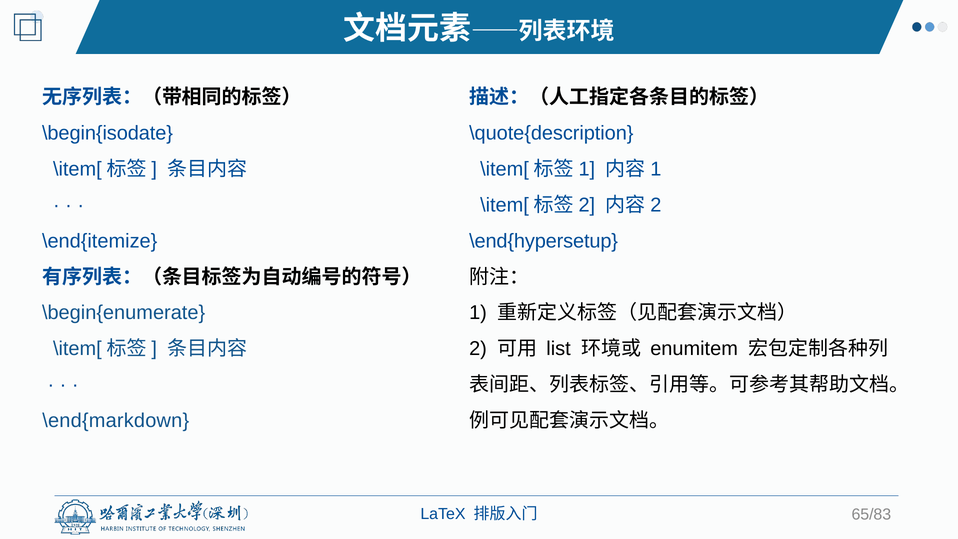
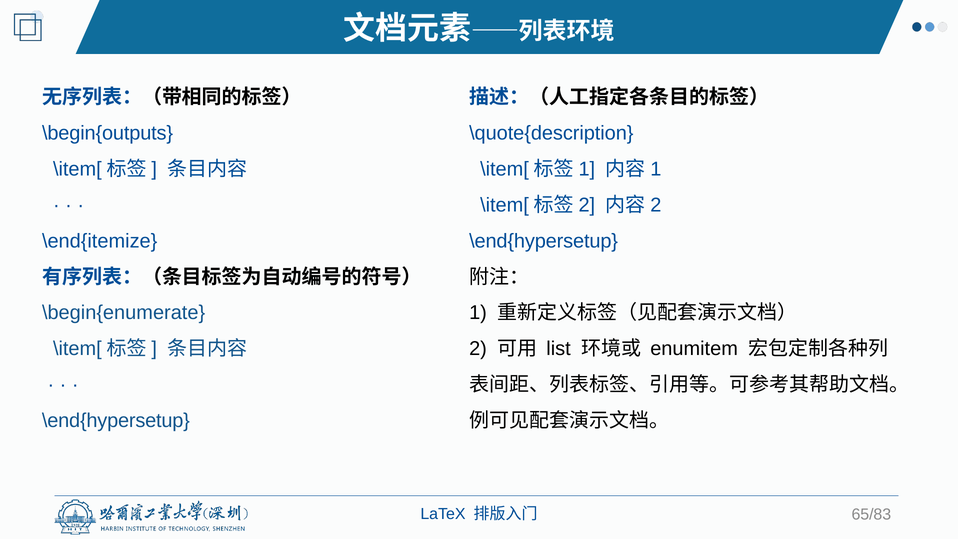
\begin{isodate: \begin{isodate -> \begin{outputs
\end{markdown at (116, 421): \end{markdown -> \end{hypersetup
